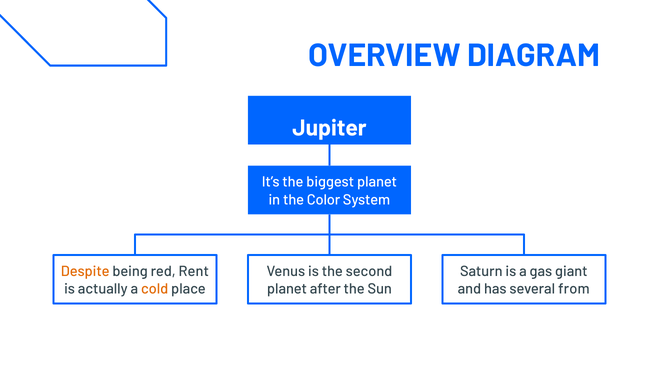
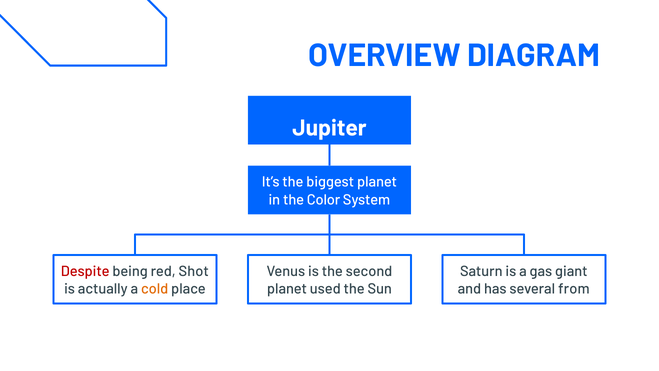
Despite colour: orange -> red
Rent: Rent -> Shot
after: after -> used
